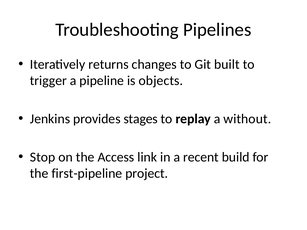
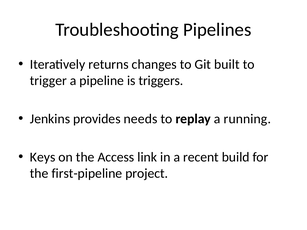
objects: objects -> triggers
stages: stages -> needs
without: without -> running
Stop: Stop -> Keys
